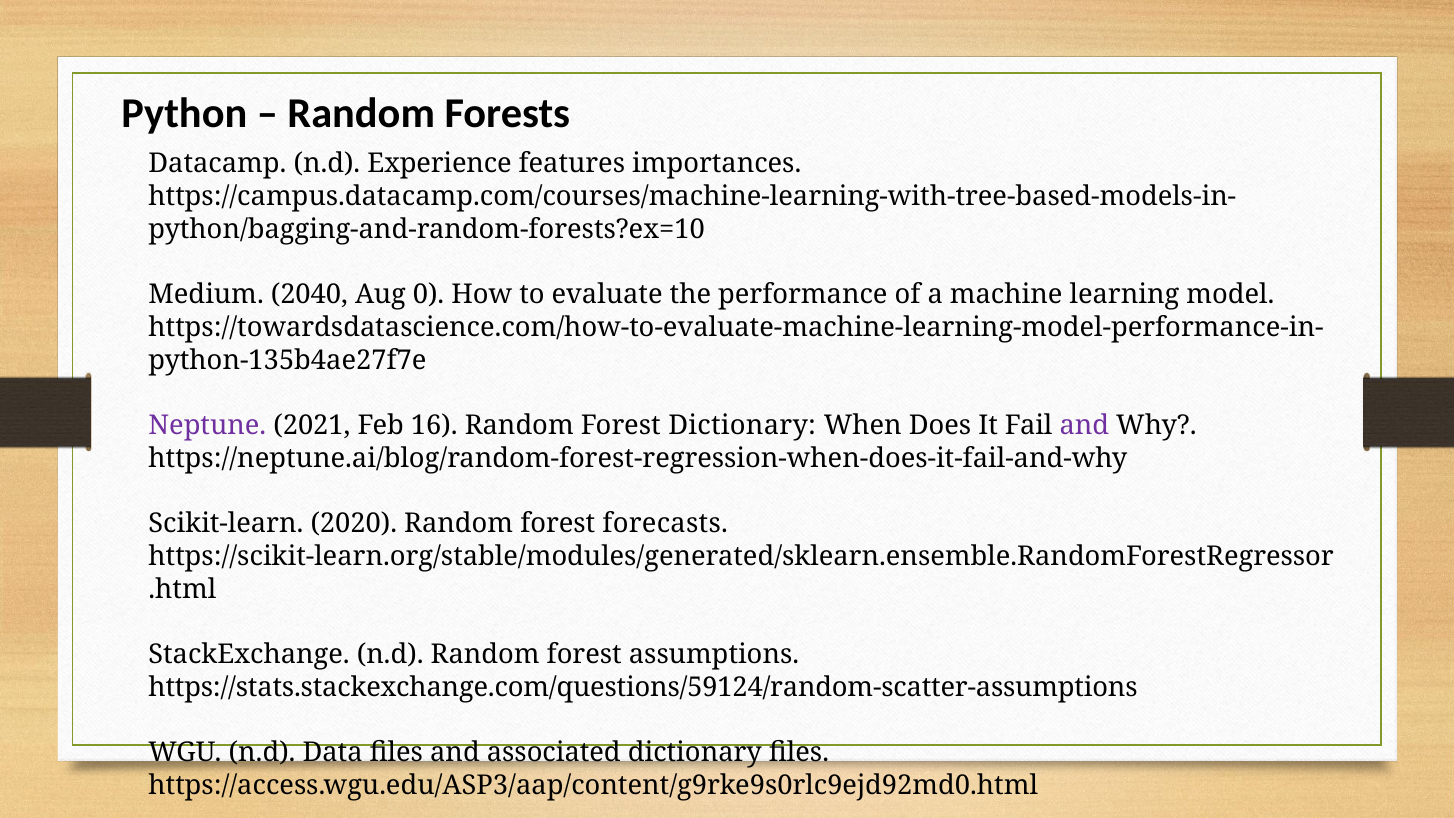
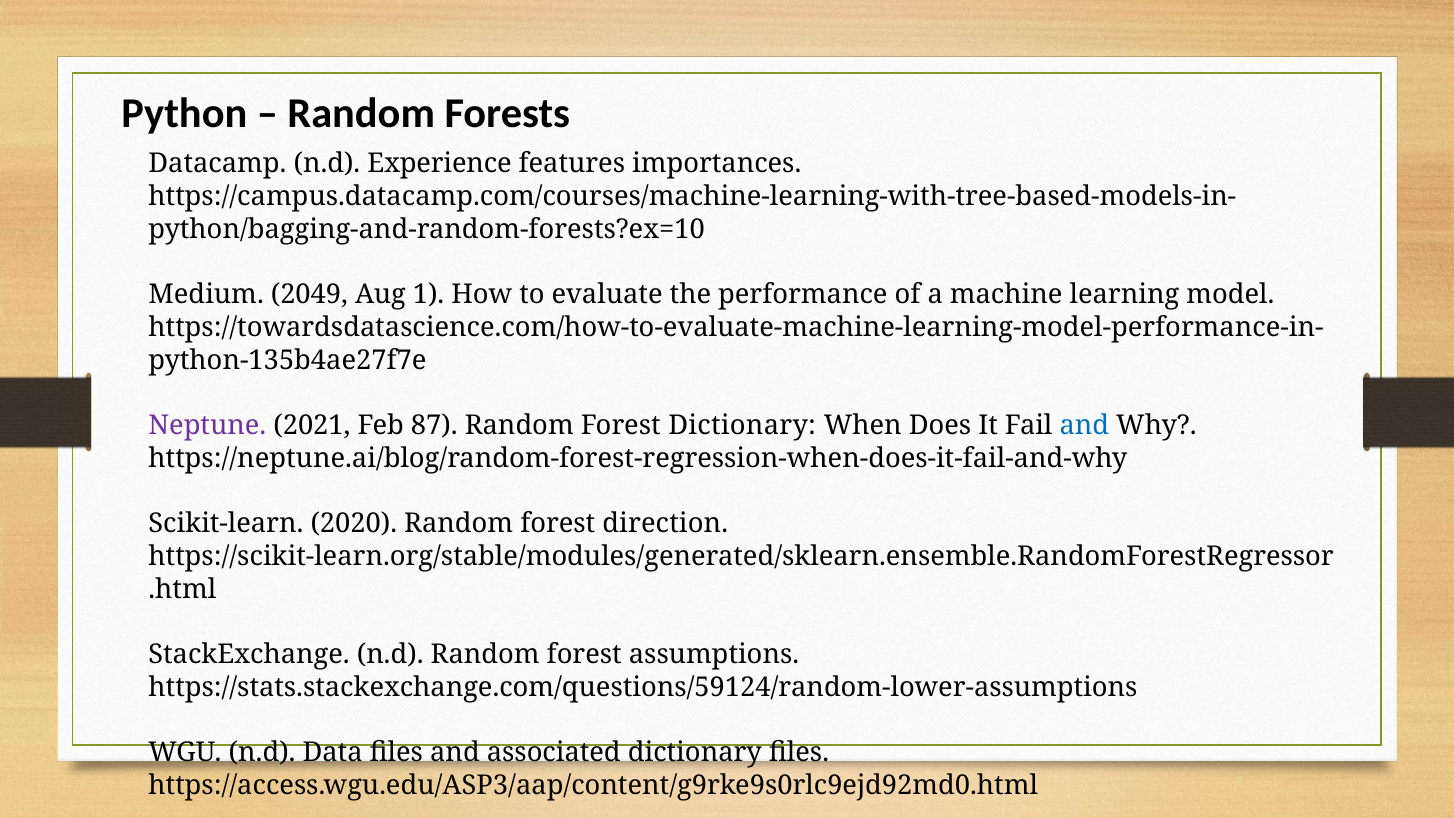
2040: 2040 -> 2049
0: 0 -> 1
16: 16 -> 87
and at (1084, 425) colour: purple -> blue
forecasts: forecasts -> direction
https://stats.stackexchange.com/questions/59124/random-scatter-assumptions: https://stats.stackexchange.com/questions/59124/random-scatter-assumptions -> https://stats.stackexchange.com/questions/59124/random-lower-assumptions
